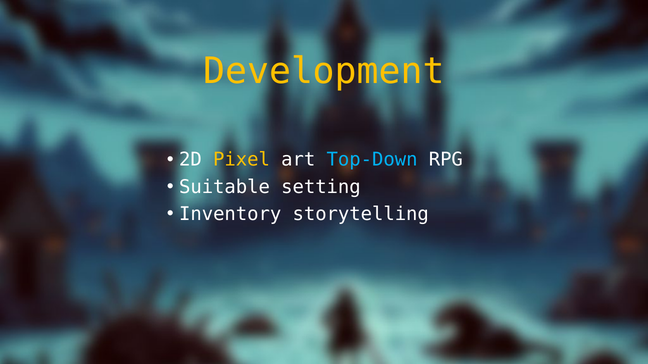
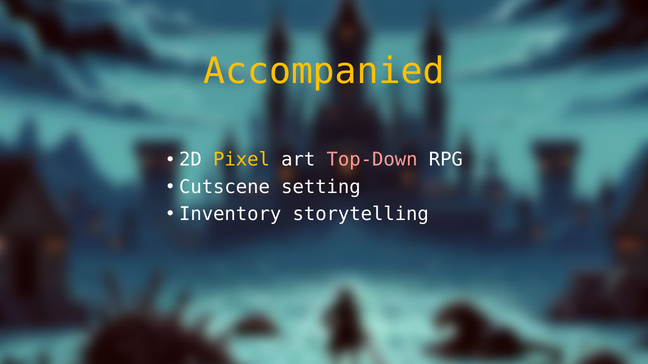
Development: Development -> Accompanied
Top-Down colour: light blue -> pink
Suitable: Suitable -> Cutscene
